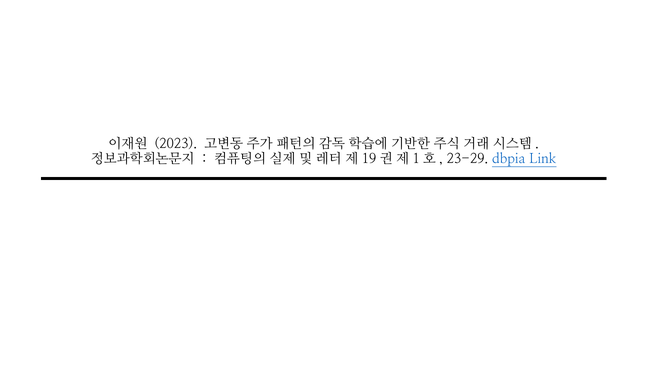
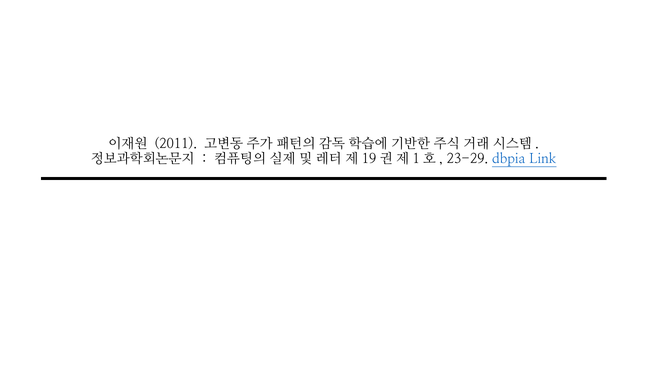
2023: 2023 -> 2011
